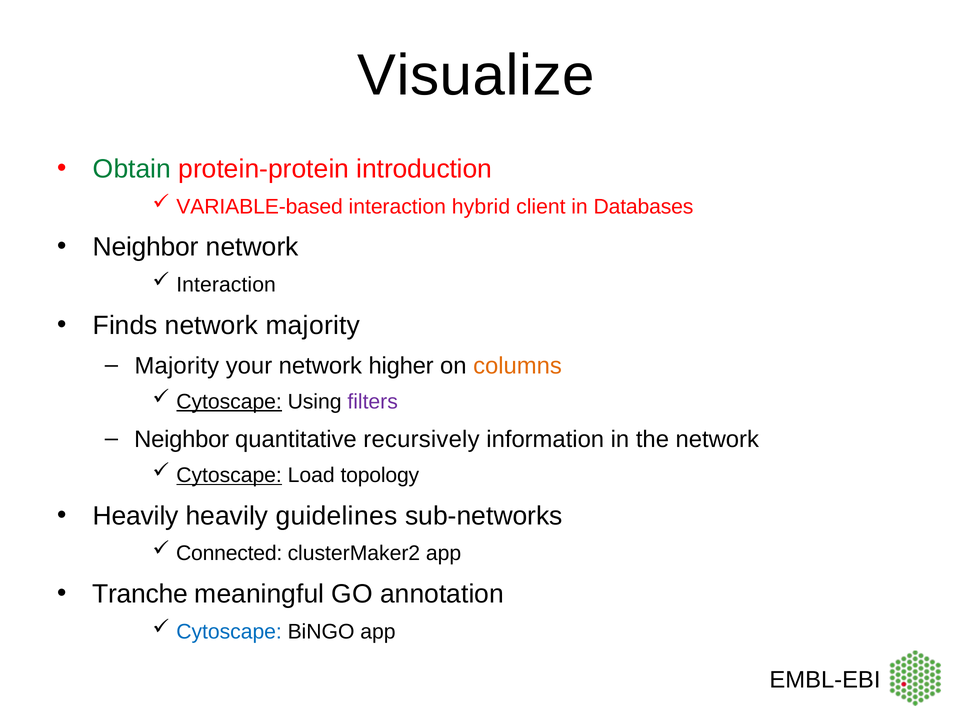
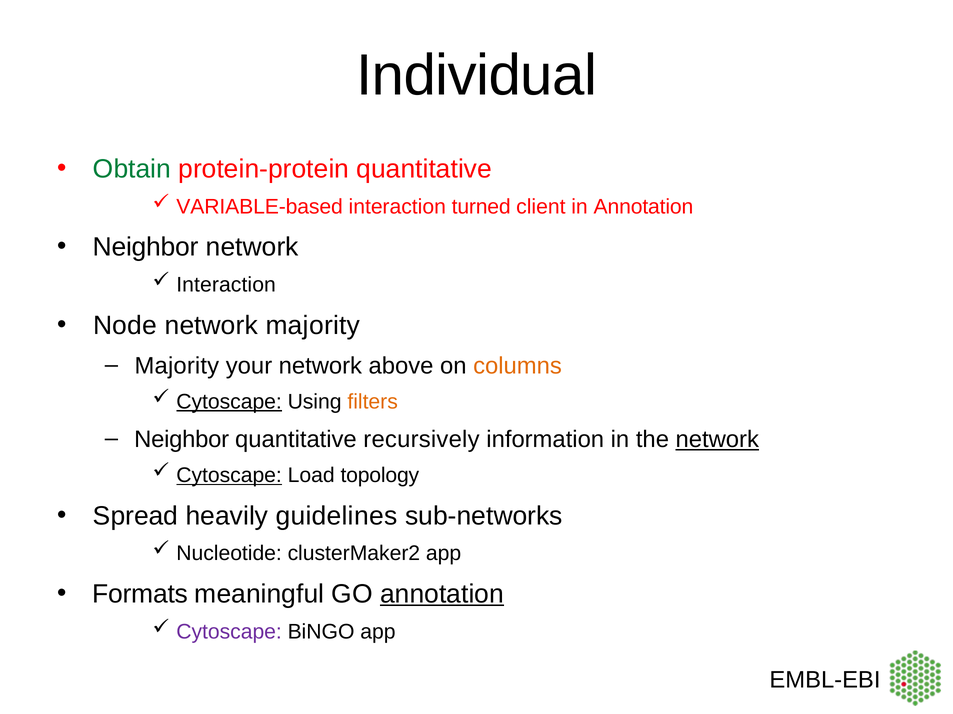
Visualize: Visualize -> Individual
protein-protein introduction: introduction -> quantitative
hybrid: hybrid -> turned
in Databases: Databases -> Annotation
Finds: Finds -> Node
higher: higher -> above
filters colour: purple -> orange
network at (717, 440) underline: none -> present
Heavily at (136, 517): Heavily -> Spread
Connected: Connected -> Nucleotide
Tranche: Tranche -> Formats
annotation at (442, 595) underline: none -> present
Cytoscape at (229, 632) colour: blue -> purple
